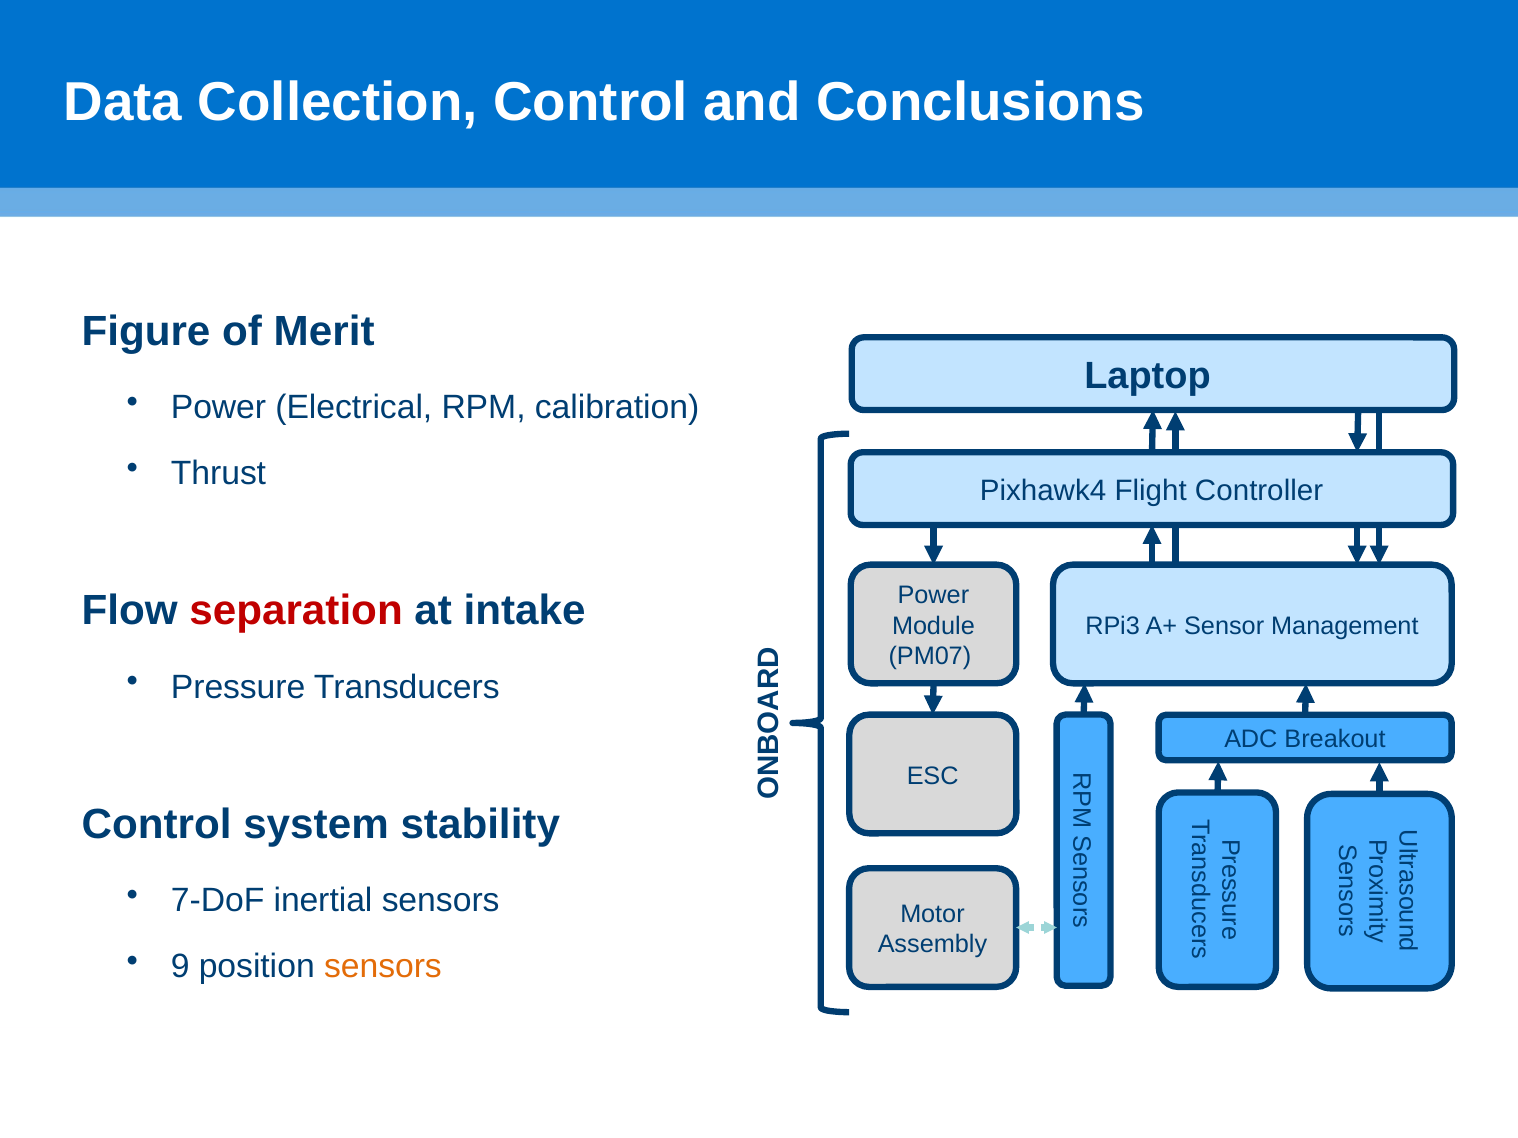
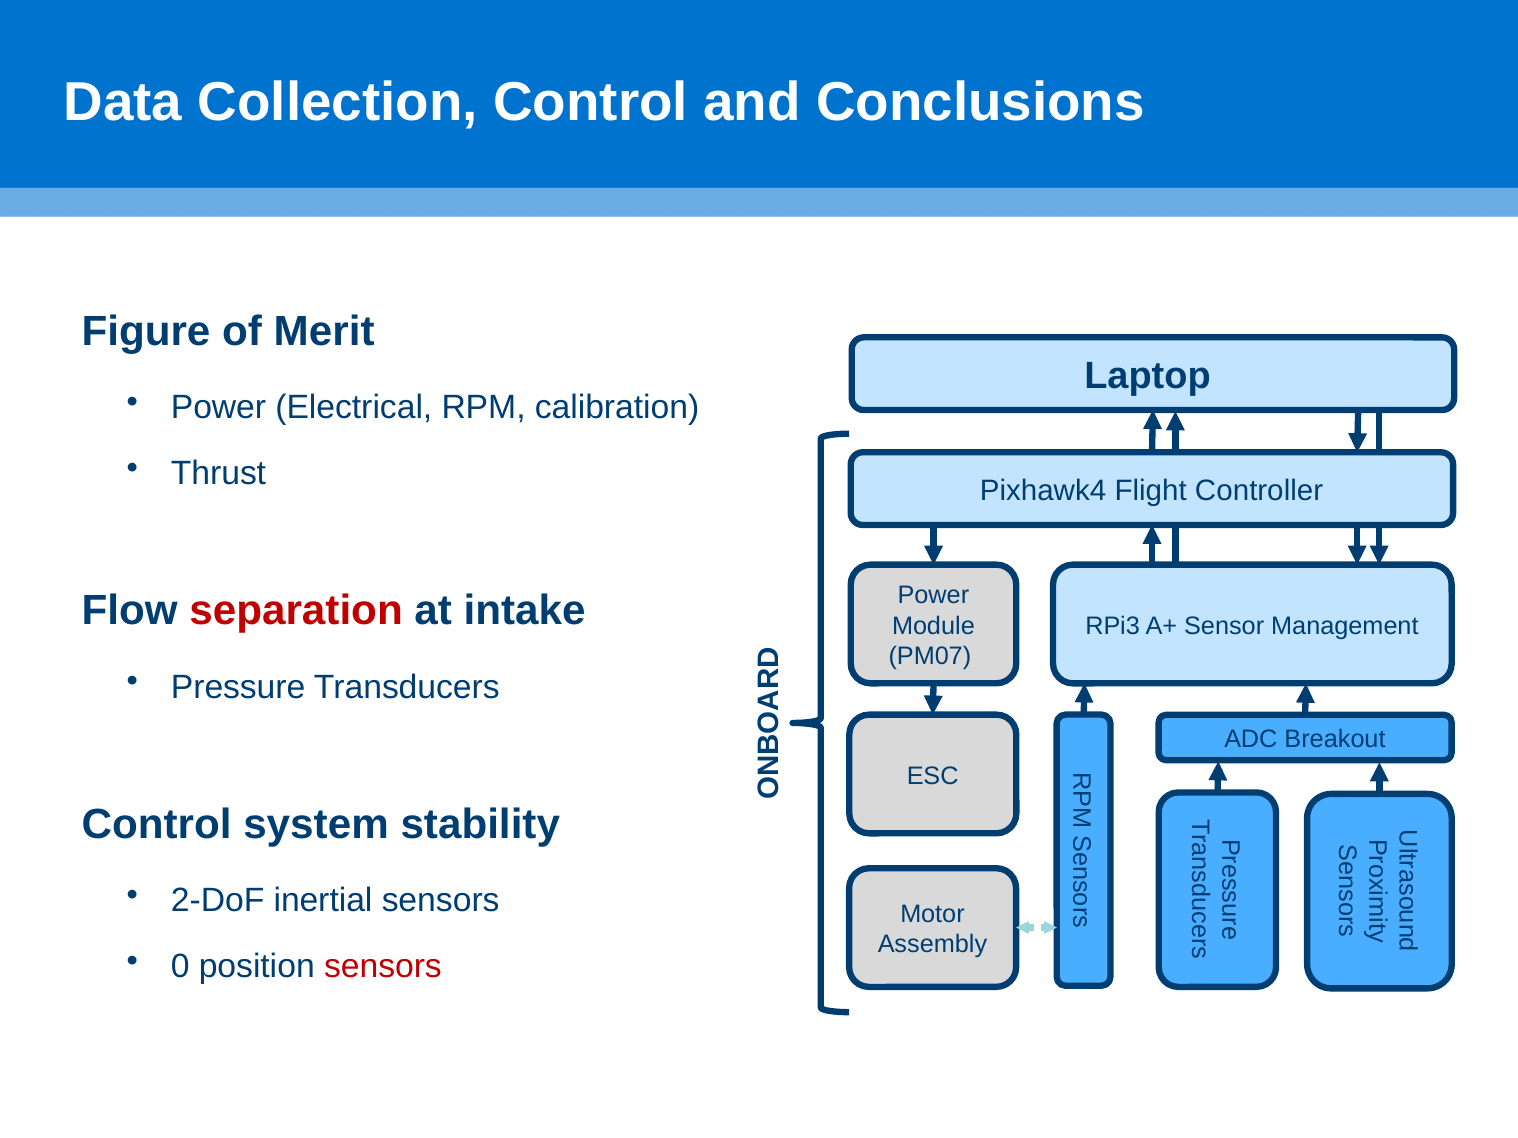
7-DoF: 7-DoF -> 2-DoF
9: 9 -> 0
sensors at (383, 967) colour: orange -> red
